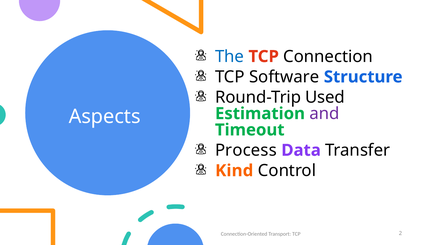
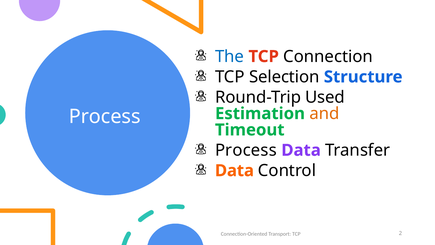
Software: Software -> Selection
and colour: purple -> orange
Aspects at (105, 117): Aspects -> Process
Kind at (234, 170): Kind -> Data
